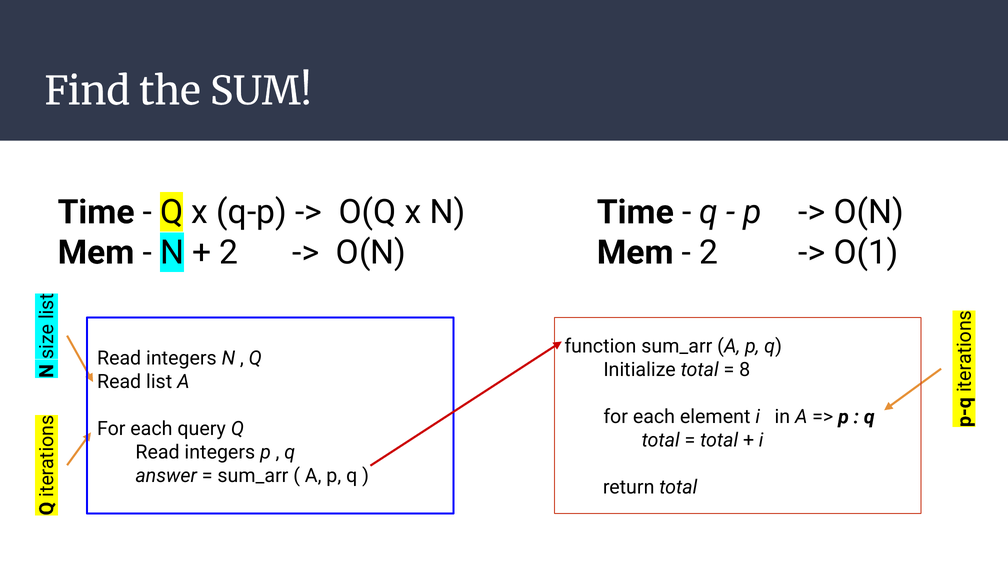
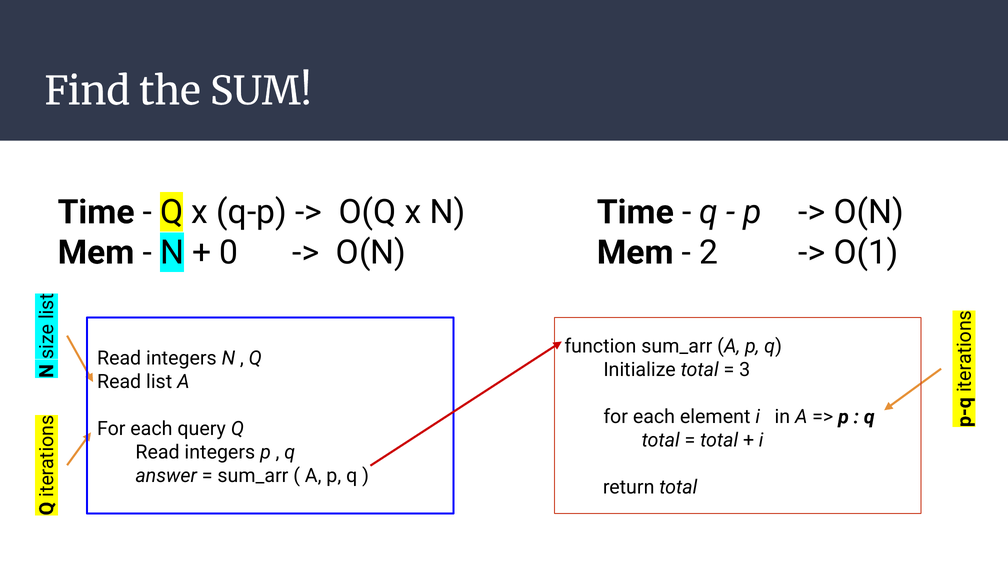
2 at (229, 252): 2 -> 0
8: 8 -> 3
